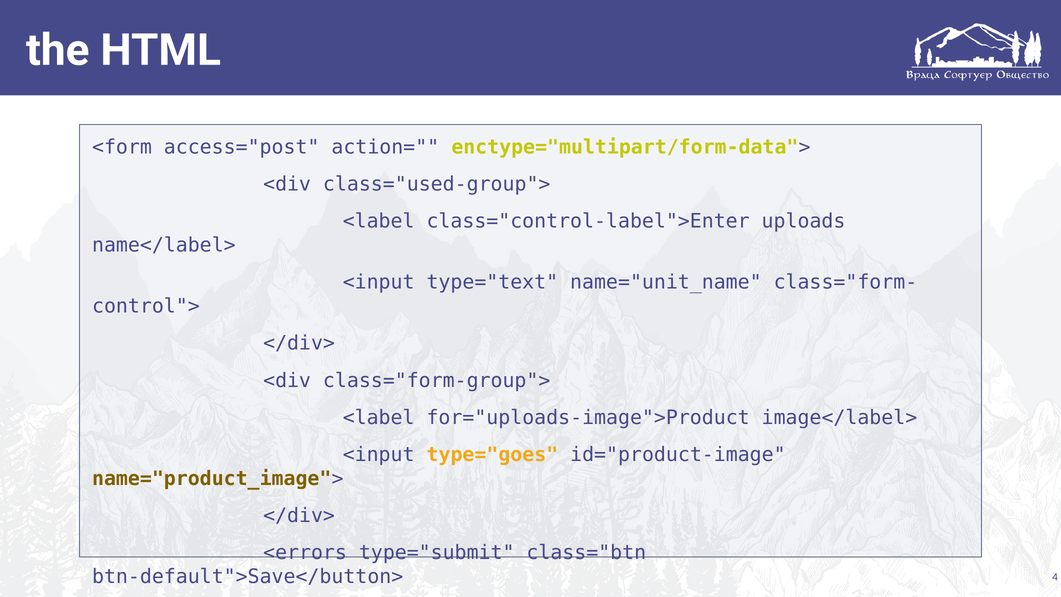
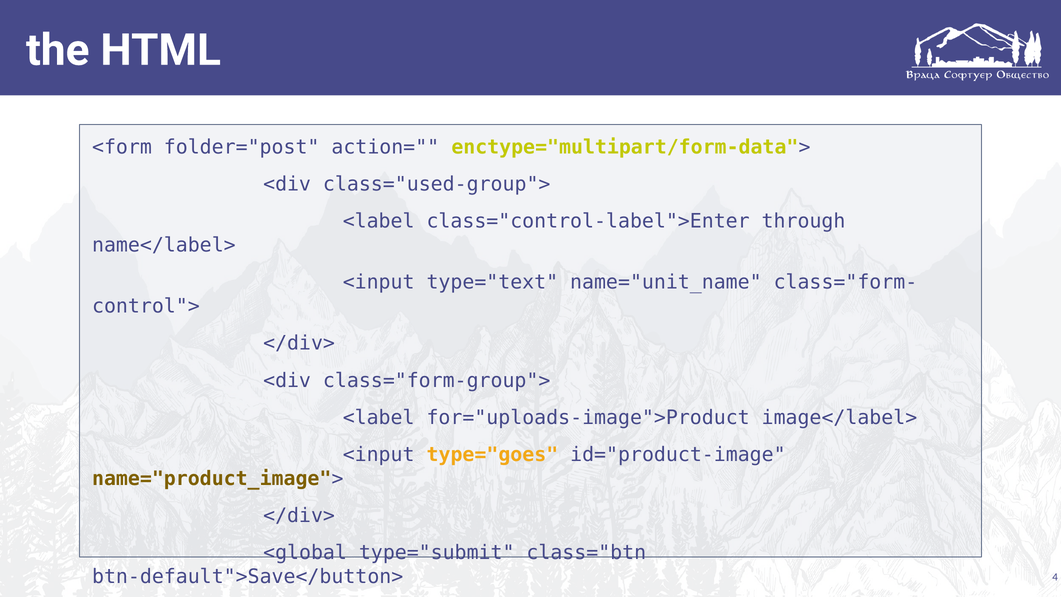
access="post: access="post -> folder="post
uploads: uploads -> through
<errors: <errors -> <global
